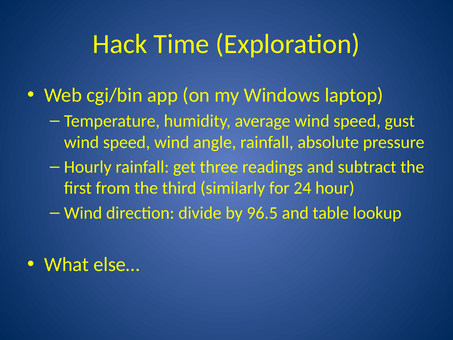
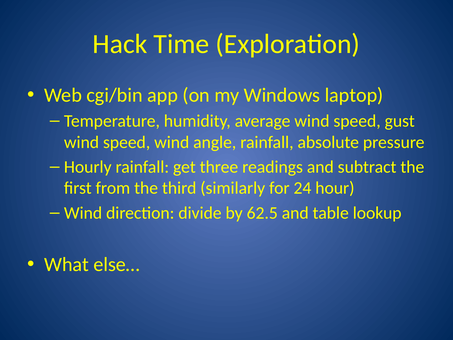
96.5: 96.5 -> 62.5
